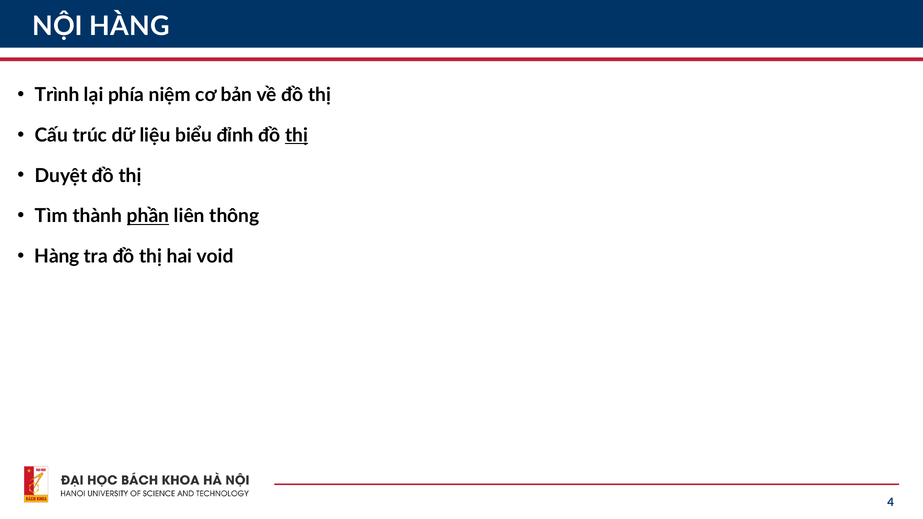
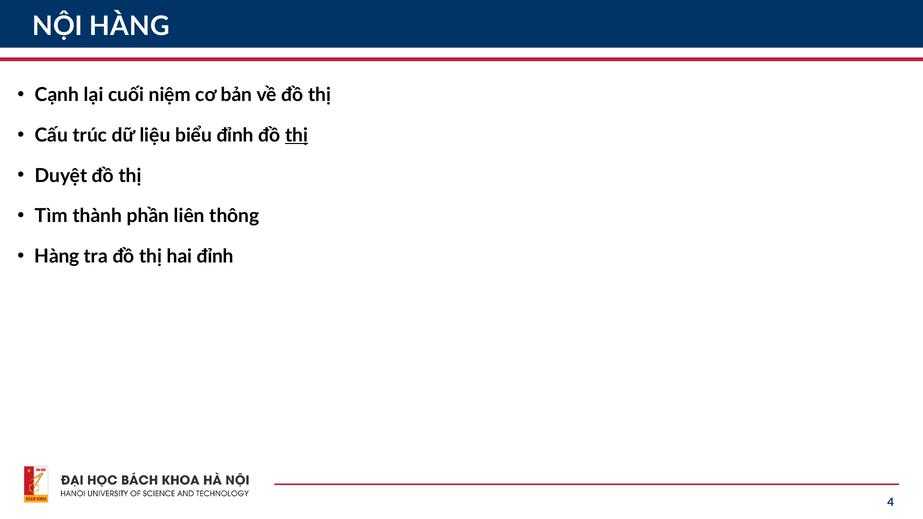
Trình: Trình -> Cạnh
phía: phía -> cuối
phần underline: present -> none
hai void: void -> đỉnh
